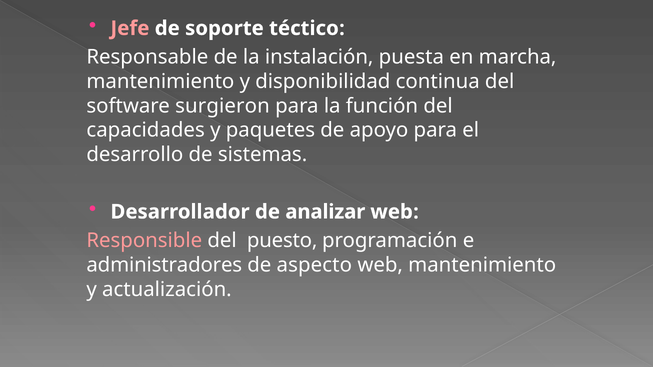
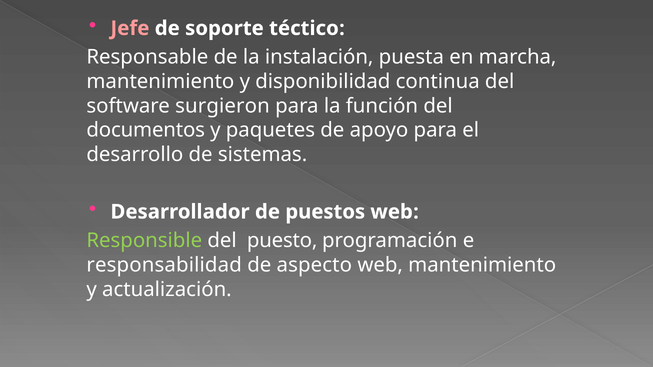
capacidades: capacidades -> documentos
analizar: analizar -> puestos
Responsible colour: pink -> light green
administradores: administradores -> responsabilidad
